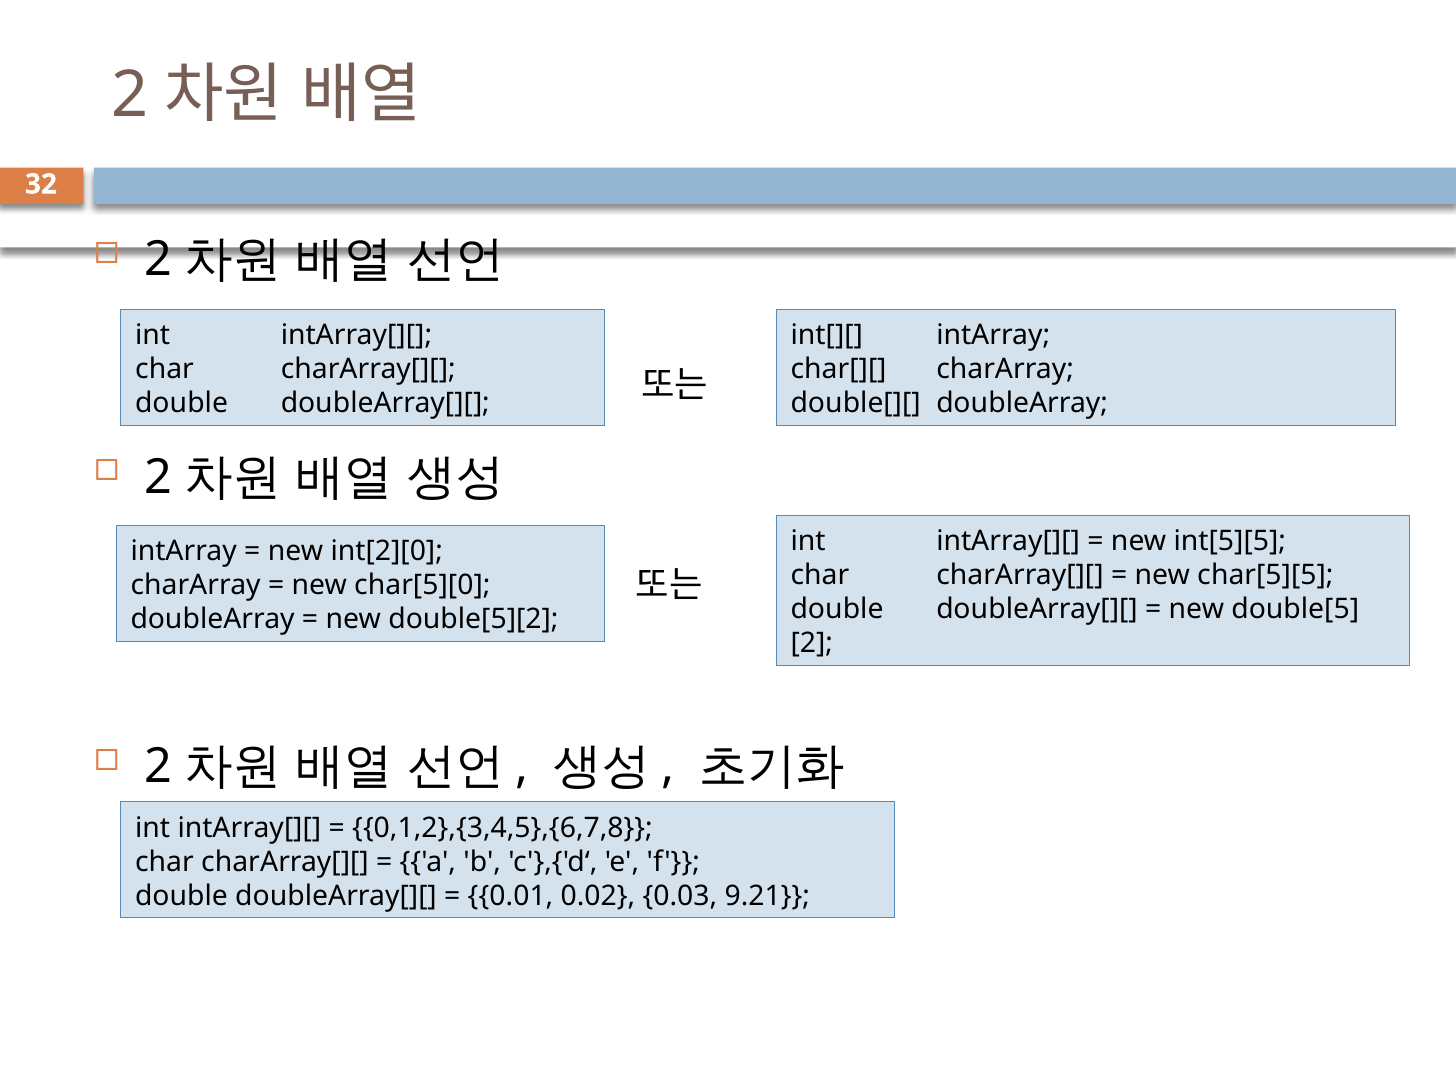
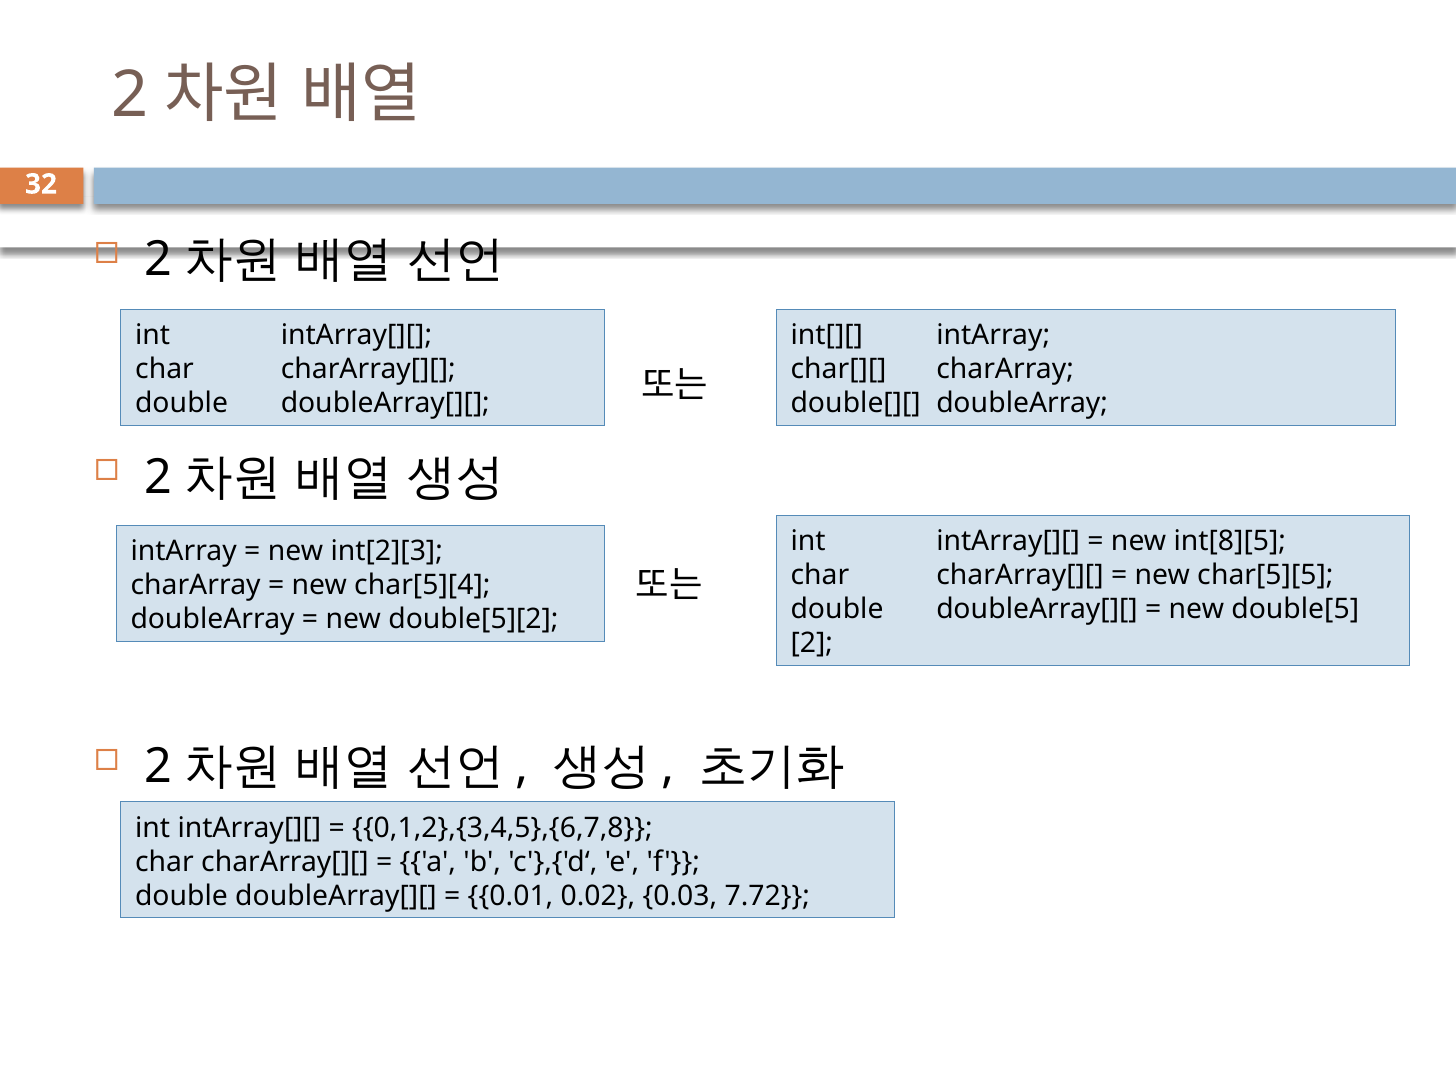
int[5][5: int[5][5 -> int[8][5
int[2][0: int[2][0 -> int[2][3
char[5][0: char[5][0 -> char[5][4
9.21: 9.21 -> 7.72
